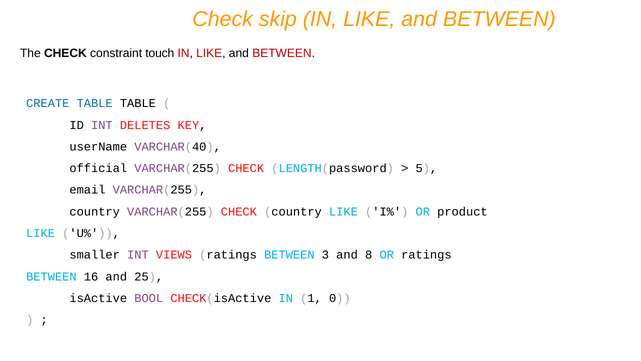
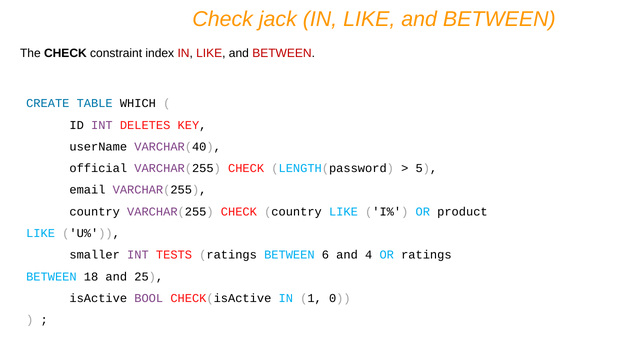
skip: skip -> jack
touch: touch -> index
TABLE TABLE: TABLE -> WHICH
VIEWS: VIEWS -> TESTS
3: 3 -> 6
8: 8 -> 4
16: 16 -> 18
